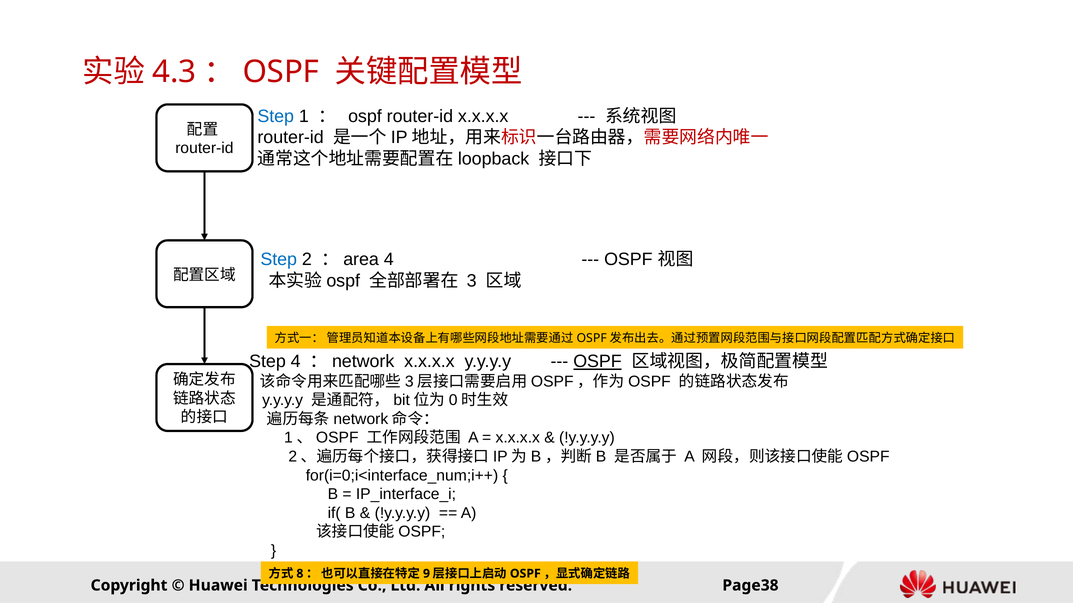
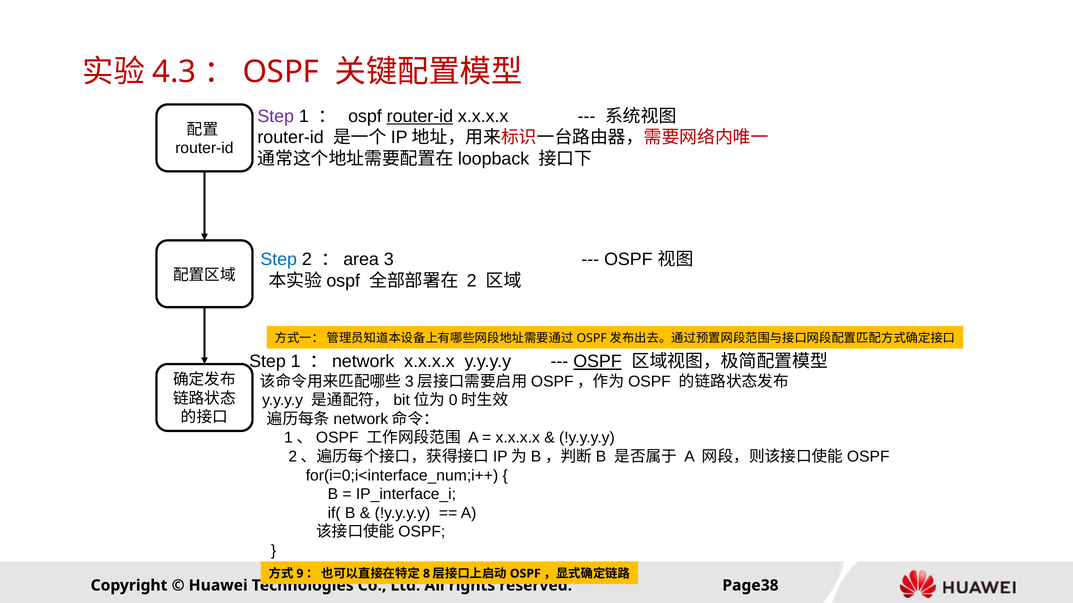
Step at (276, 116) colour: blue -> purple
router-id at (420, 116) underline: none -> present
：area 4: 4 -> 3
3 at (472, 281): 3 -> 2
4 at (296, 362): 4 -> 1
8: 8 -> 9
9: 9 -> 8
